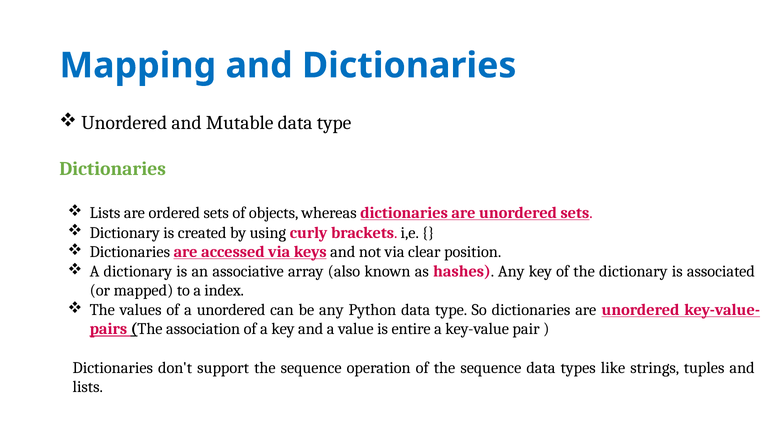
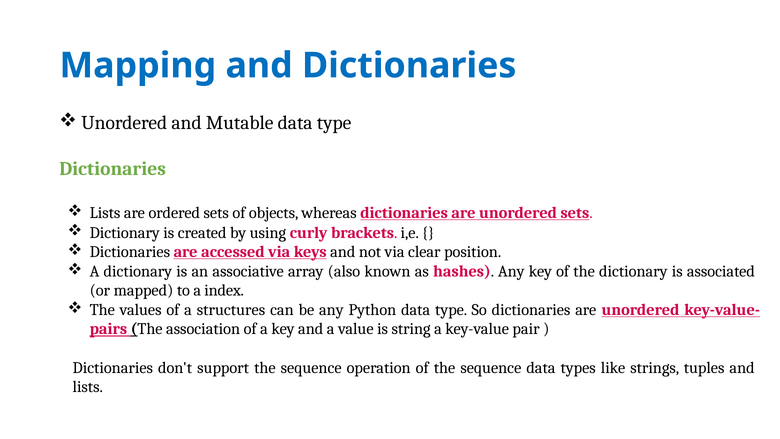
a unordered: unordered -> structures
entire: entire -> string
